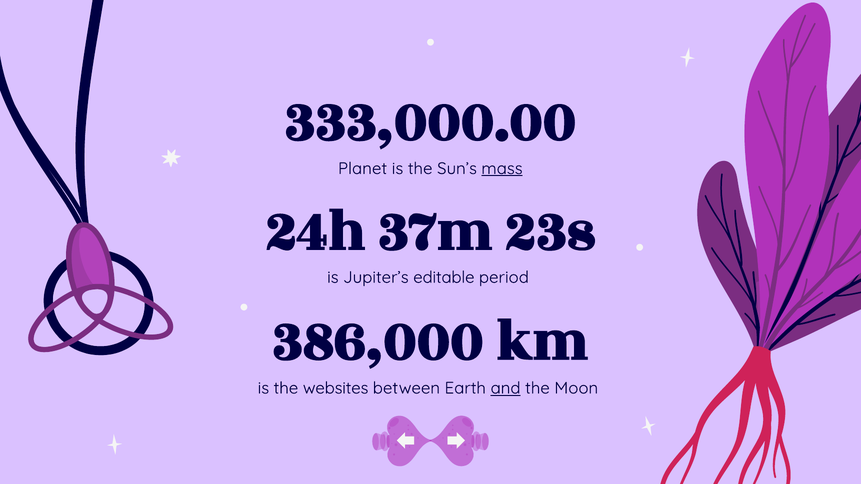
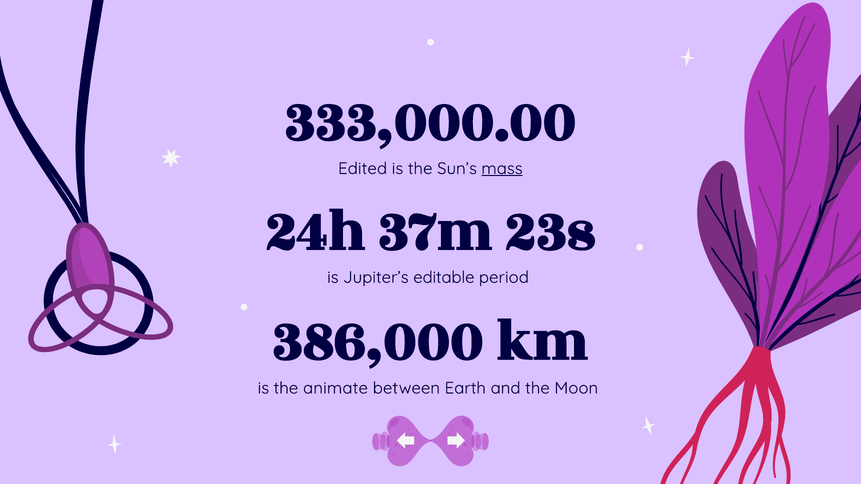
Planet: Planet -> Edited
websites: websites -> animate
and underline: present -> none
